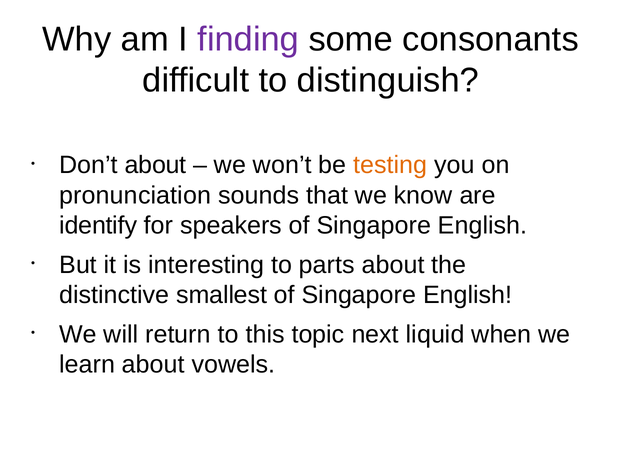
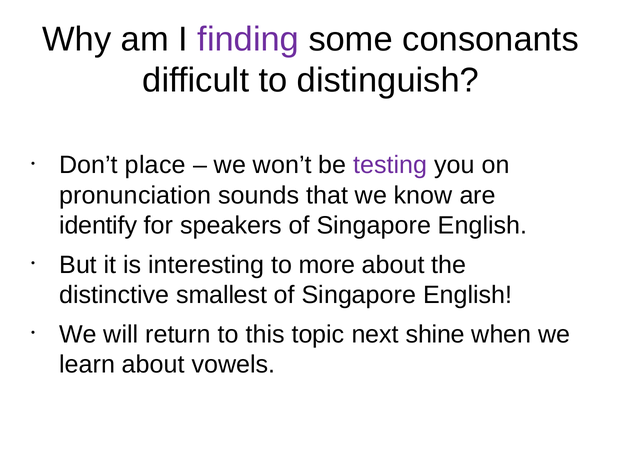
Don’t about: about -> place
testing colour: orange -> purple
parts: parts -> more
liquid: liquid -> shine
